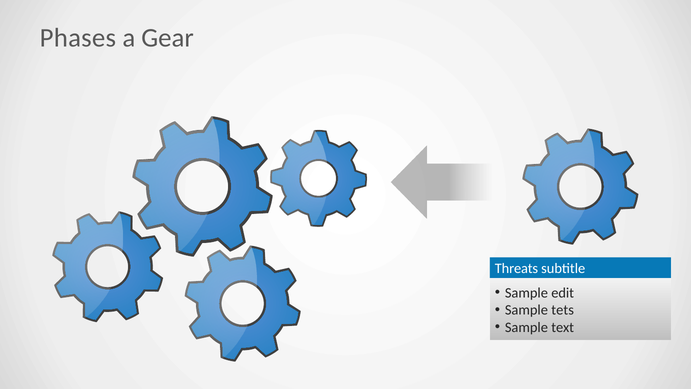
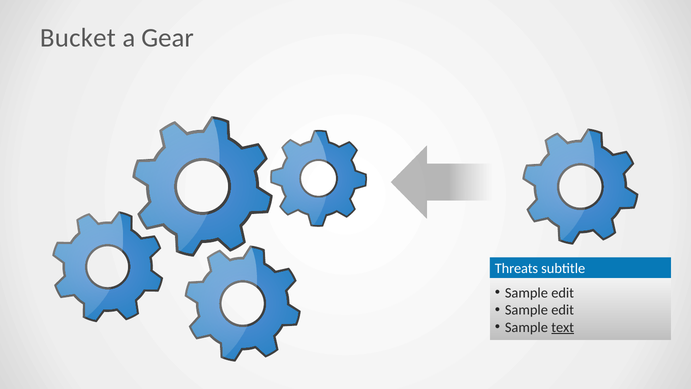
Phases: Phases -> Bucket
tets at (563, 310): tets -> edit
text underline: none -> present
